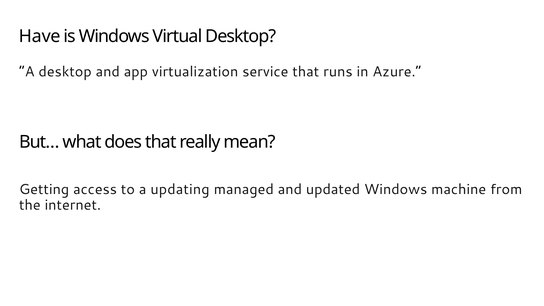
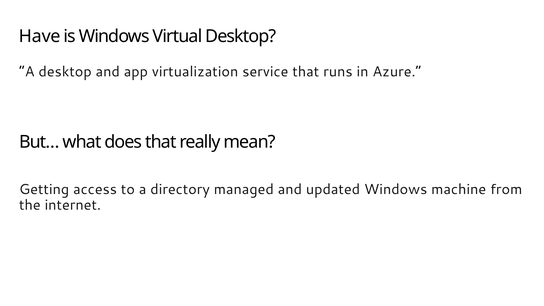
updating: updating -> directory
